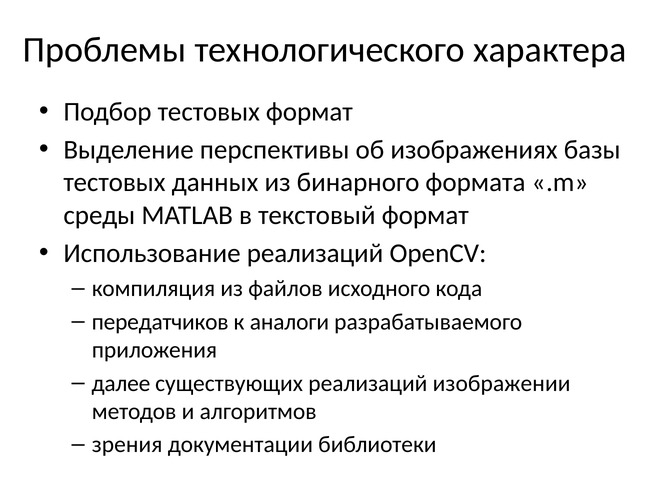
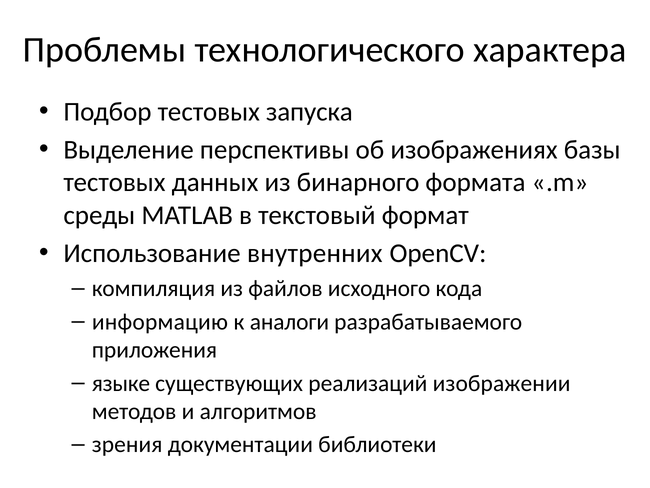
тестовых формат: формат -> запуска
Использование реализаций: реализаций -> внутренних
передатчиков: передатчиков -> информацию
далее: далее -> языке
